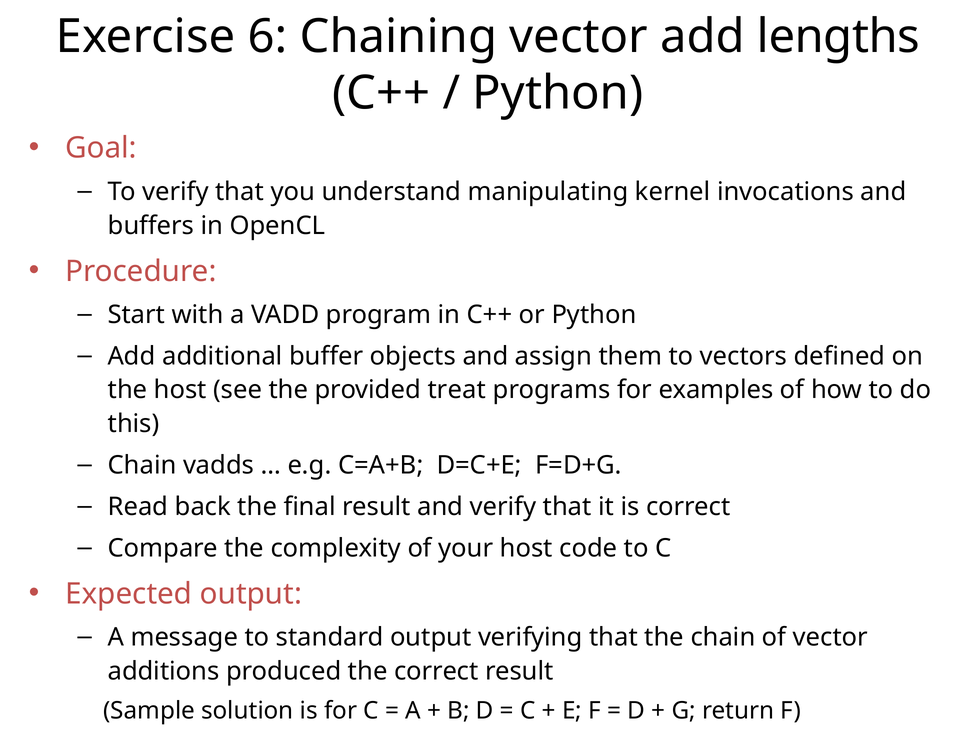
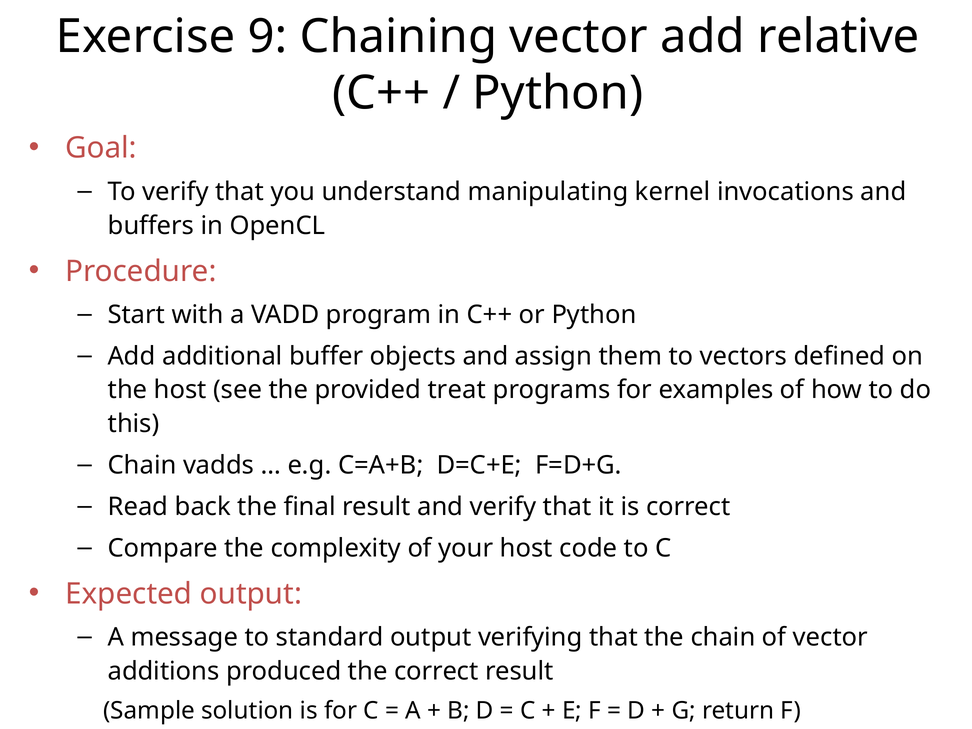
6: 6 -> 9
lengths: lengths -> relative
